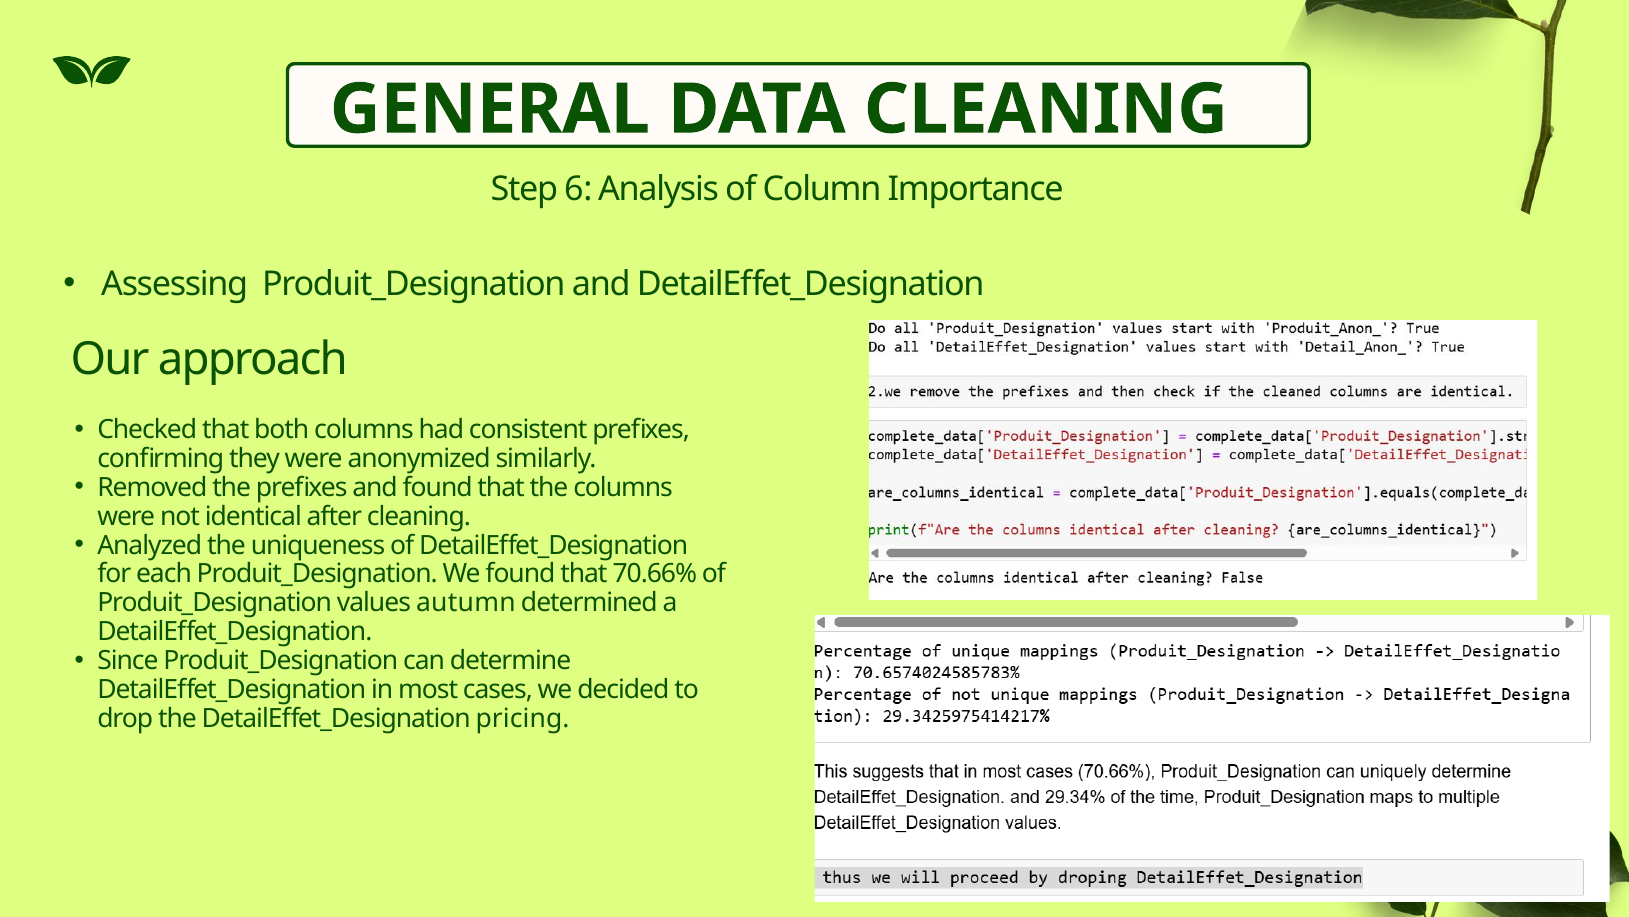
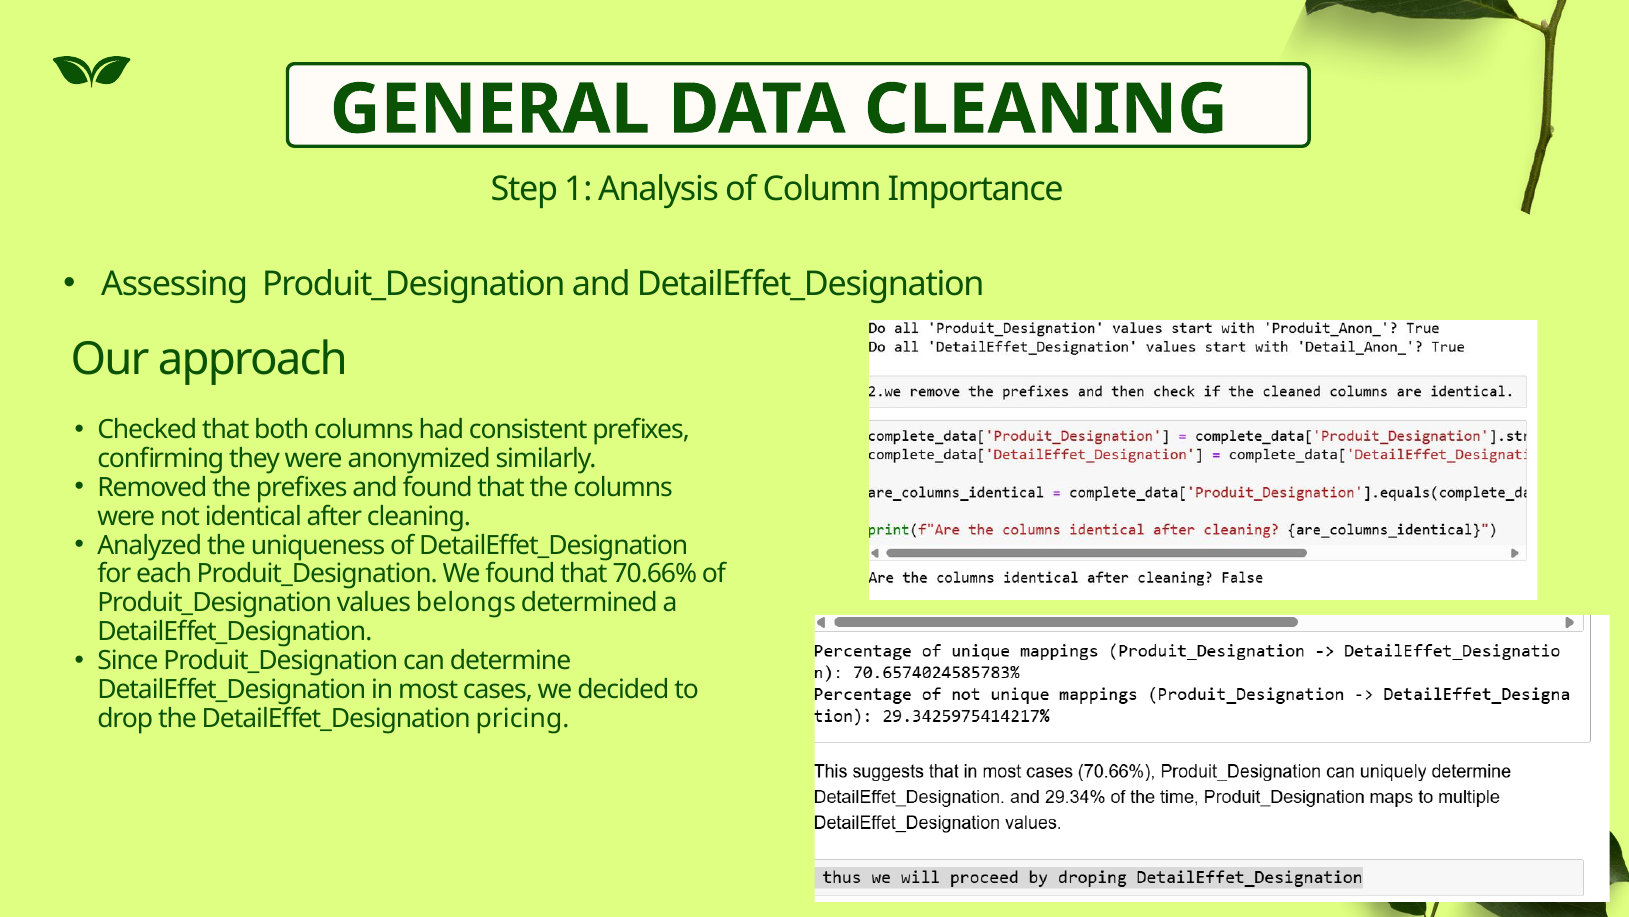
6: 6 -> 1
autumn: autumn -> belongs
